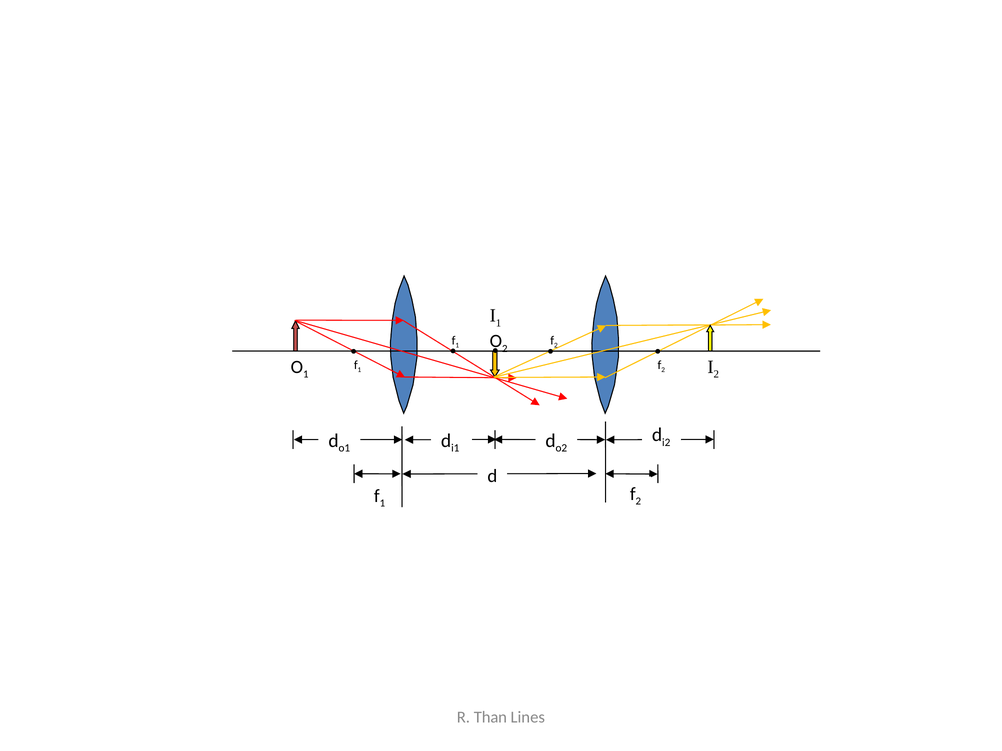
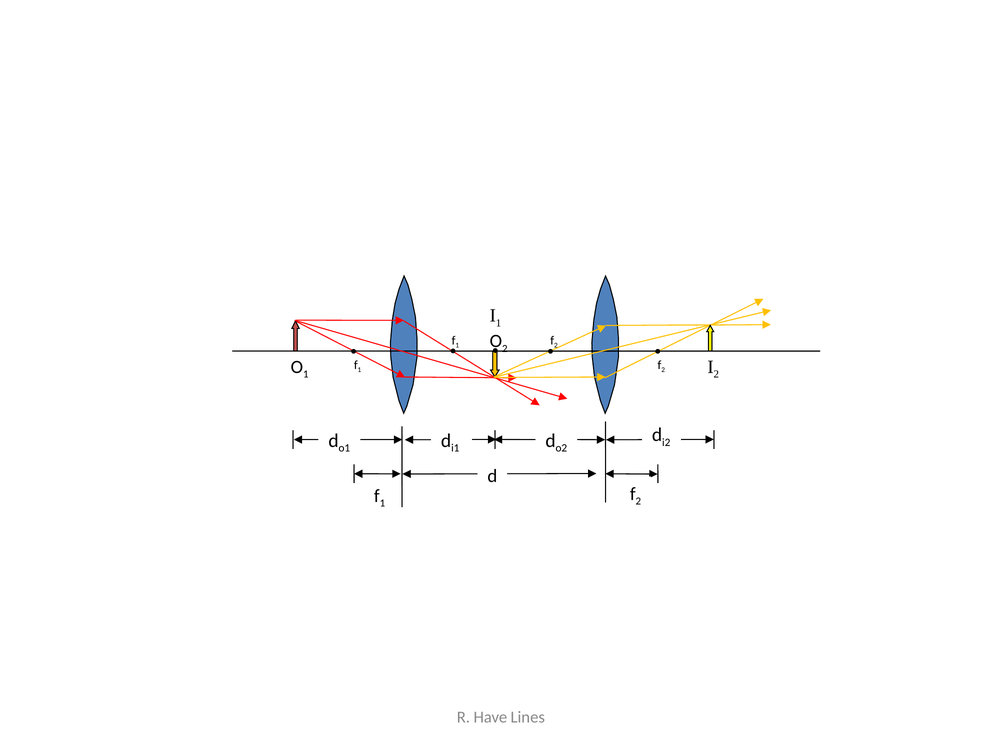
Than: Than -> Have
